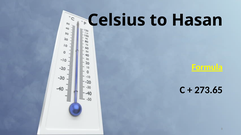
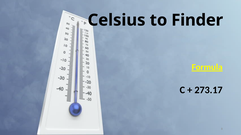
Hasan: Hasan -> Finder
273.65: 273.65 -> 273.17
